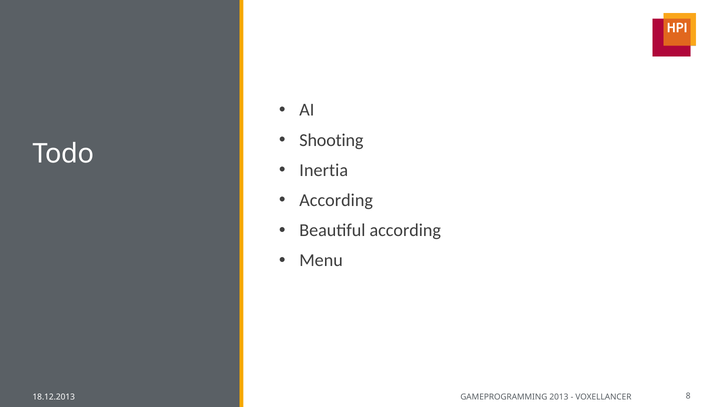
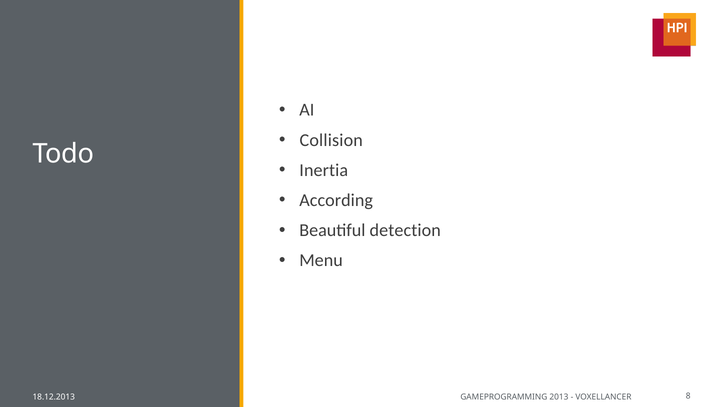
Shooting: Shooting -> Collision
Beautiful according: according -> detection
